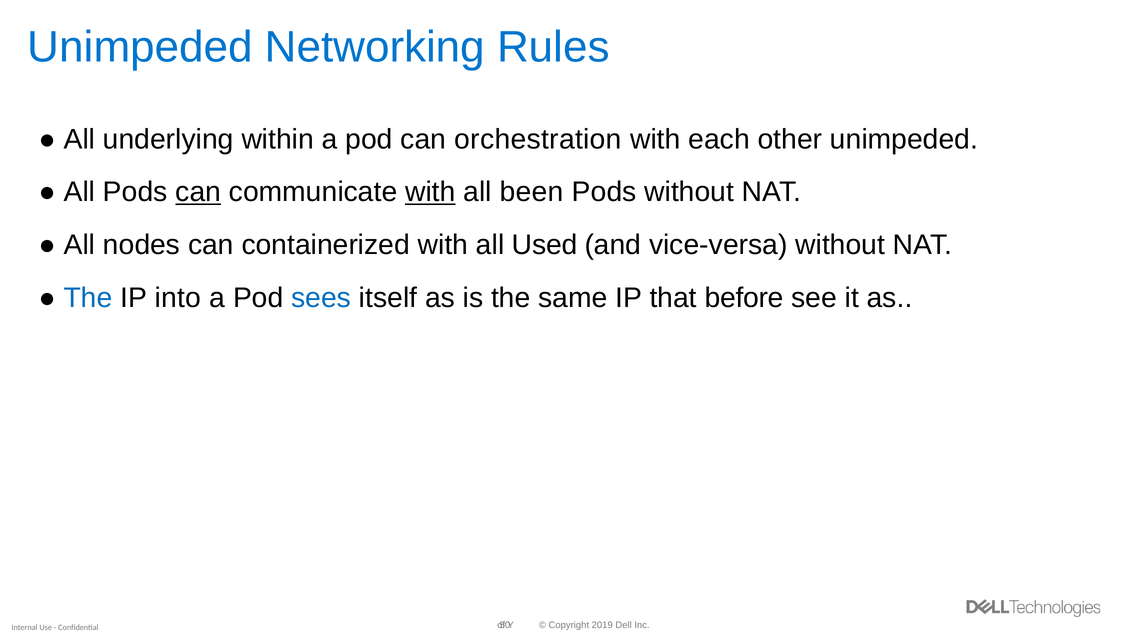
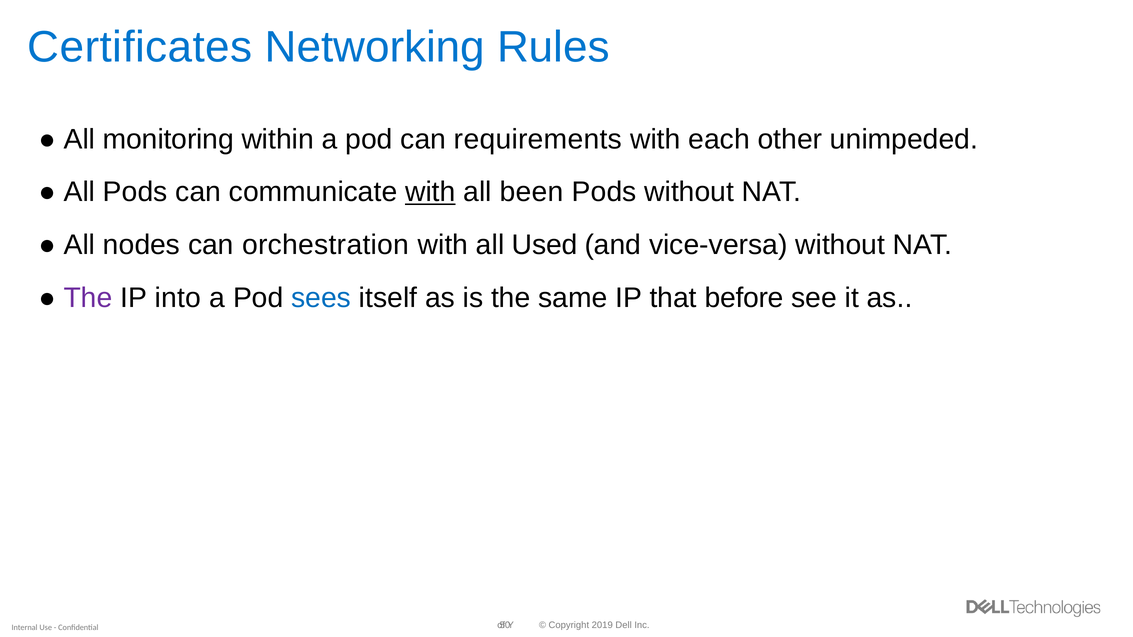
Unimpeded at (140, 47): Unimpeded -> Certificates
underlying: underlying -> monitoring
orchestration: orchestration -> requirements
can at (198, 192) underline: present -> none
containerized: containerized -> orchestration
The at (88, 298) colour: blue -> purple
